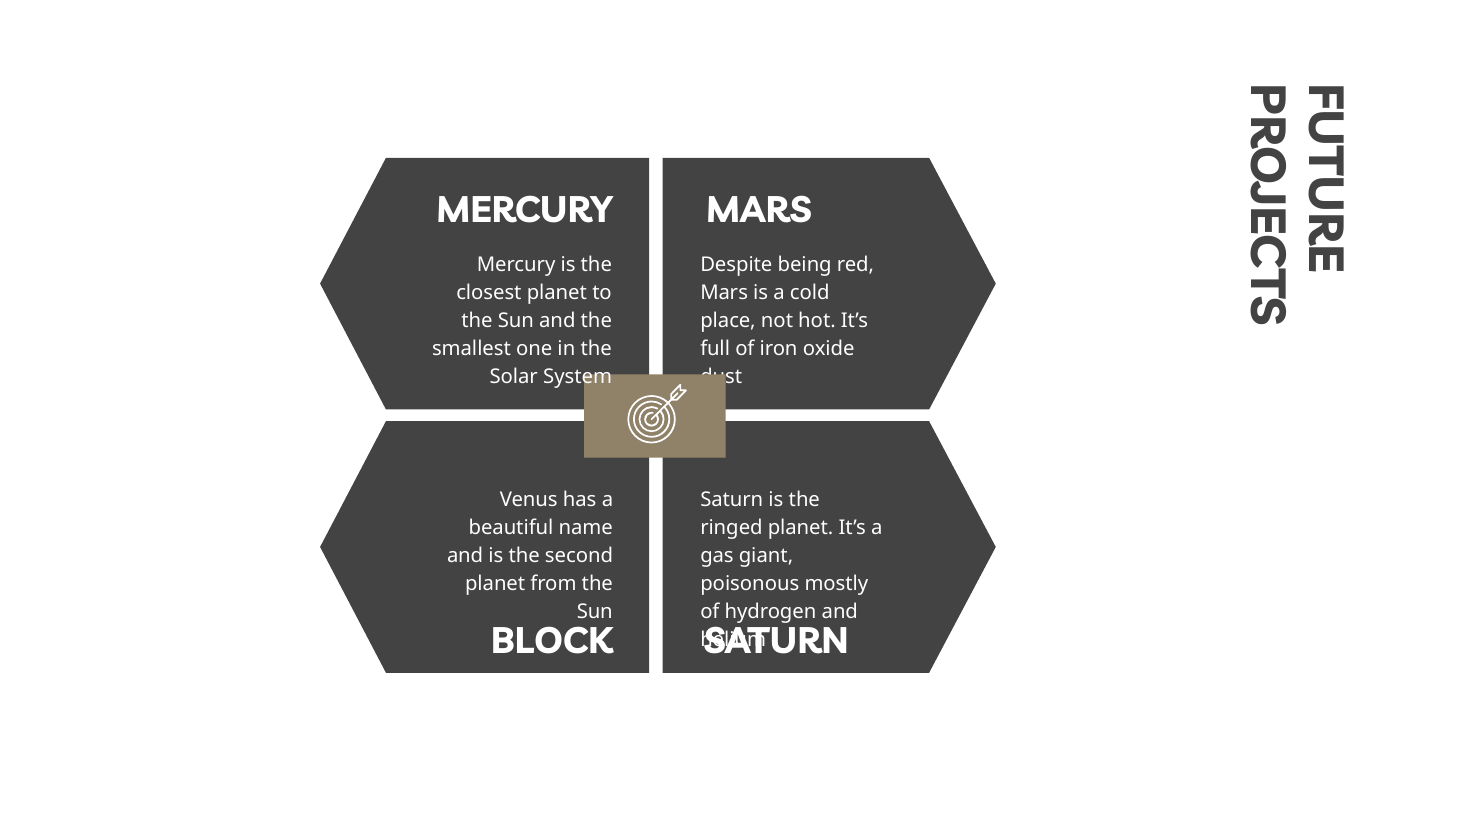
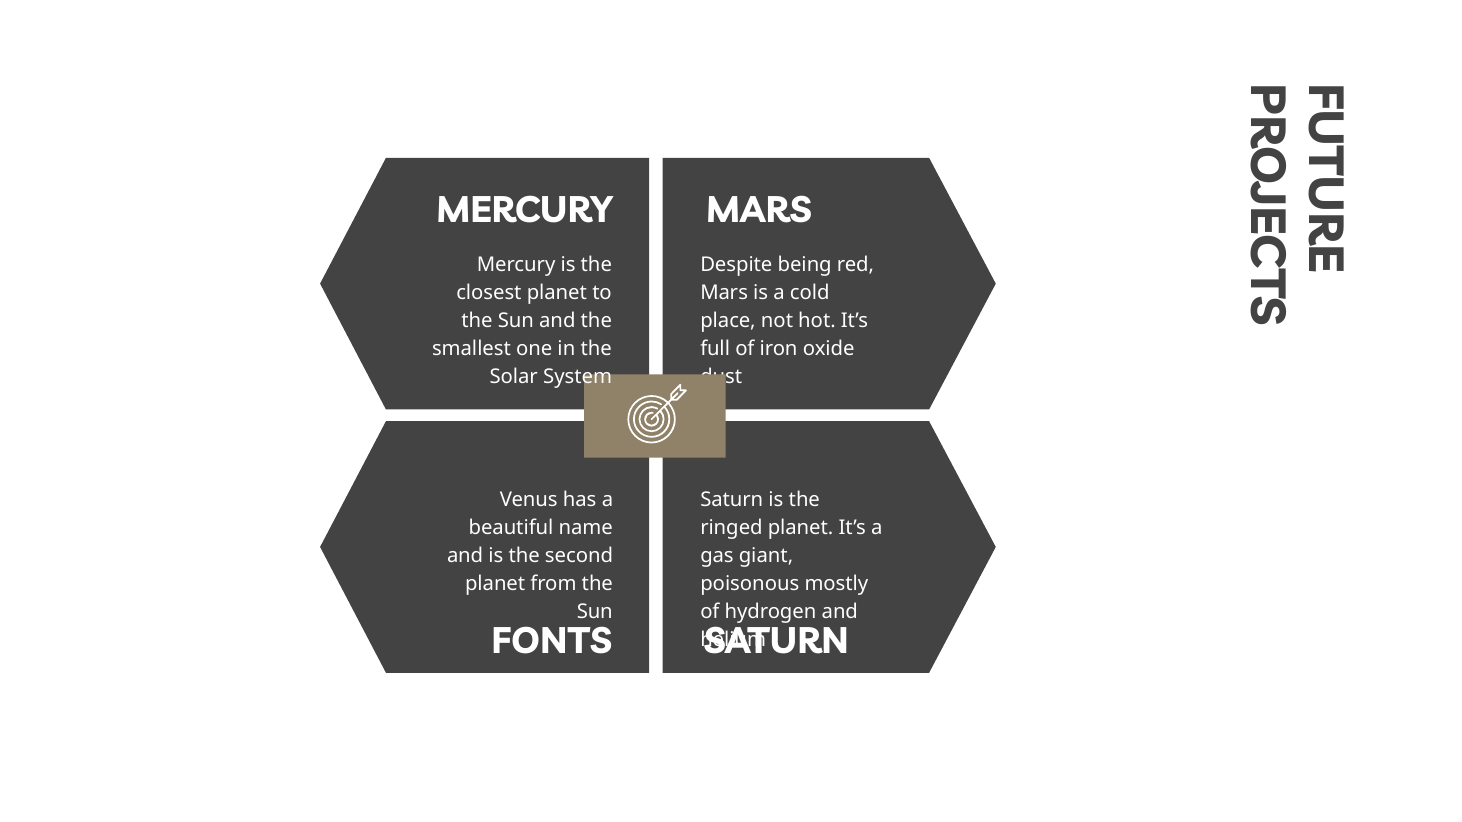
BLOCK: BLOCK -> FONTS
